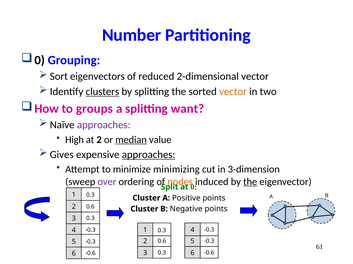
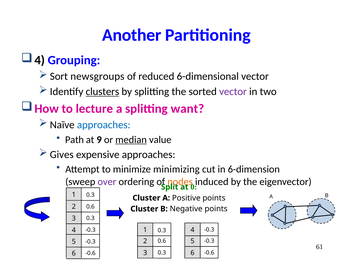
Number: Number -> Another
0 at (40, 60): 0 -> 4
eigenvectors: eigenvectors -> newsgroups
2-dimensional: 2-dimensional -> 6-dimensional
vector at (233, 92) colour: orange -> purple
groups: groups -> lecture
approaches at (104, 125) colour: purple -> blue
High: High -> Path
at 2: 2 -> 9
approaches at (149, 155) underline: present -> none
3-dimension: 3-dimension -> 6-dimension
the at (250, 182) underline: present -> none
